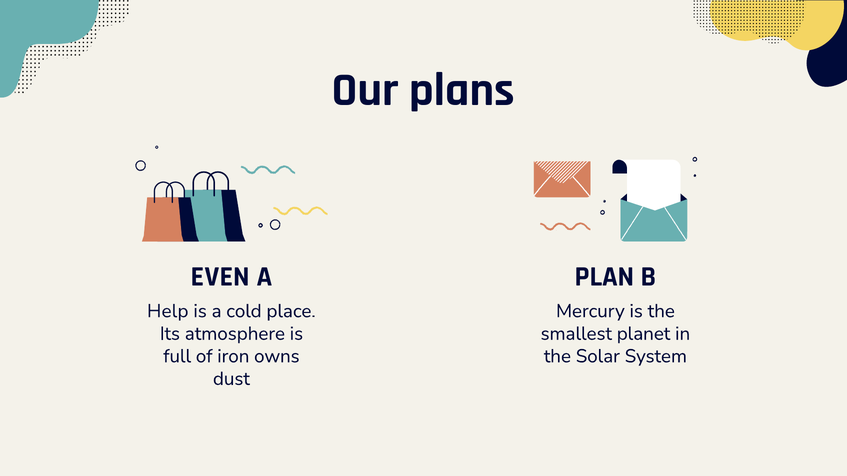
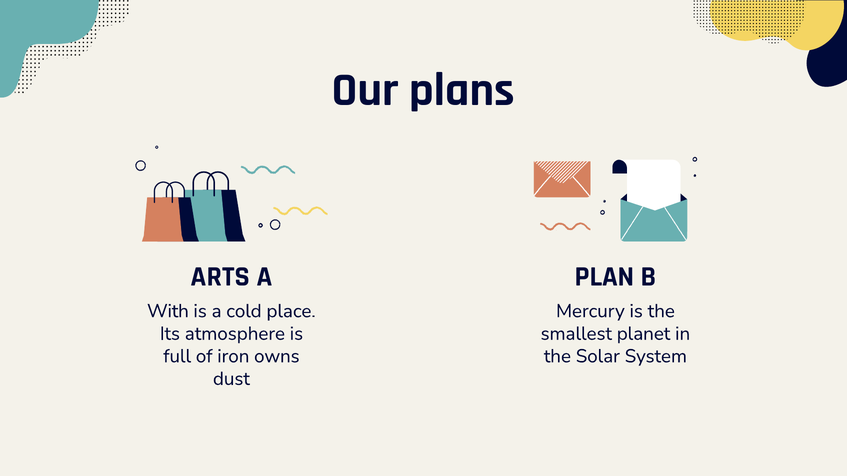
EVEN: EVEN -> ARTS
Help: Help -> With
